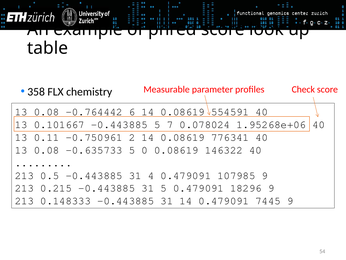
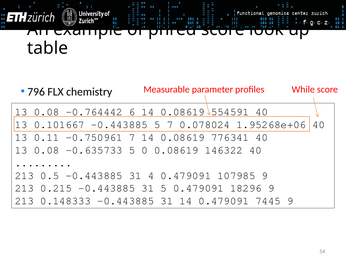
Check: Check -> While
358: 358 -> 796
-0.750961 2: 2 -> 7
